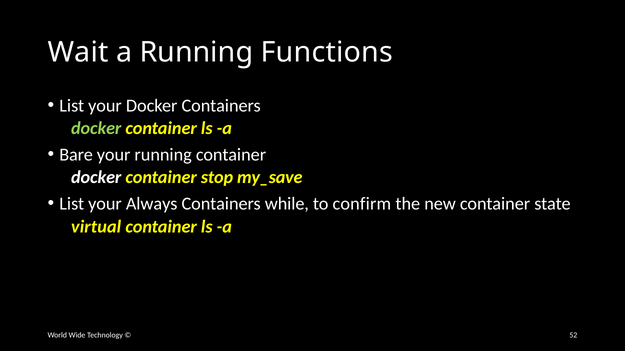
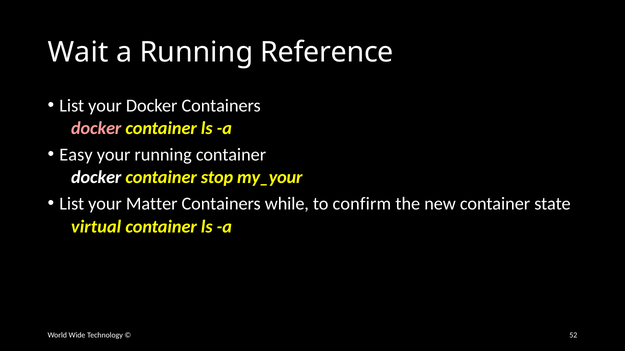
Functions: Functions -> Reference
docker at (96, 129) colour: light green -> pink
Bare: Bare -> Easy
my_save: my_save -> my_your
Always: Always -> Matter
